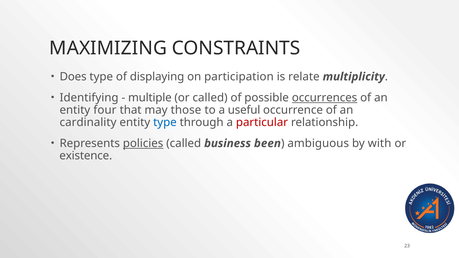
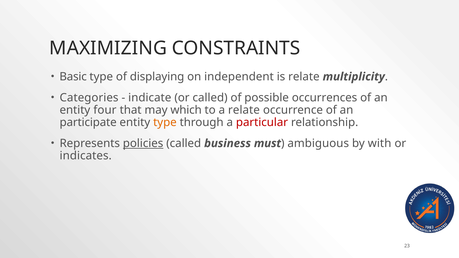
Does: Does -> Basic
participation: participation -> independent
Identifying: Identifying -> Categories
multiple: multiple -> indicate
occurrences underline: present -> none
those: those -> which
a useful: useful -> relate
cardinality: cardinality -> participate
type at (165, 123) colour: blue -> orange
been: been -> must
existence: existence -> indicates
